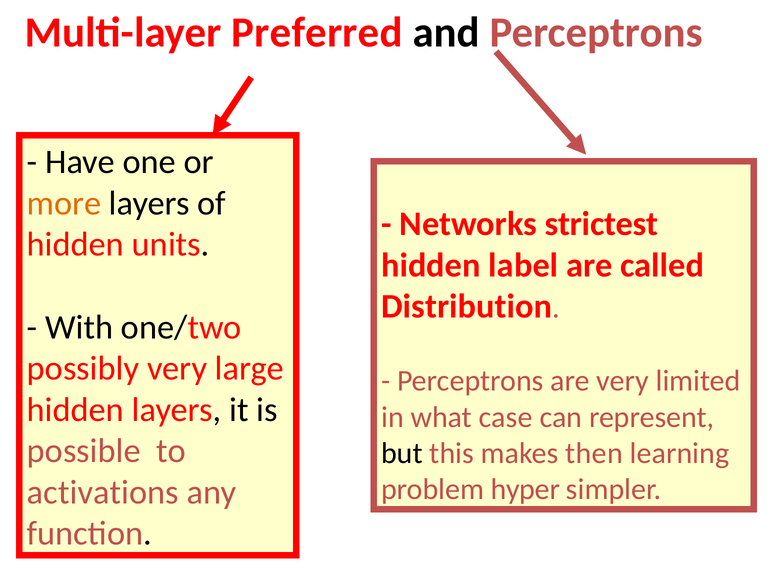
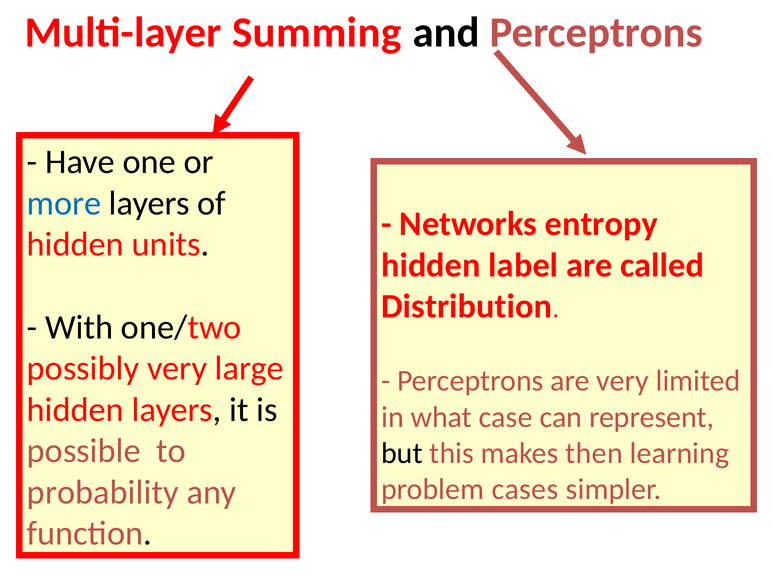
Preferred: Preferred -> Summing
more colour: orange -> blue
strictest: strictest -> entropy
hyper: hyper -> cases
activations: activations -> probability
